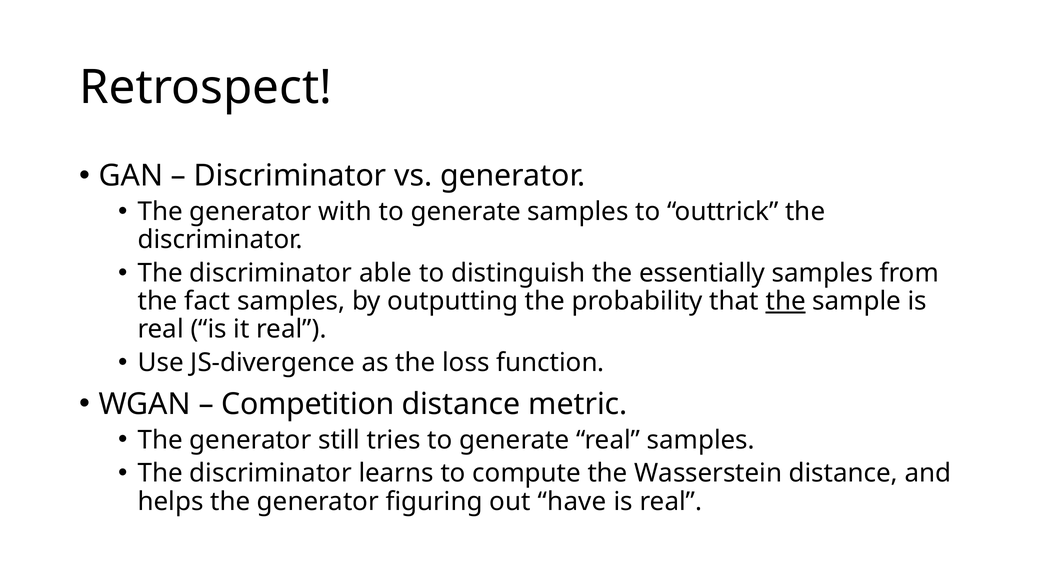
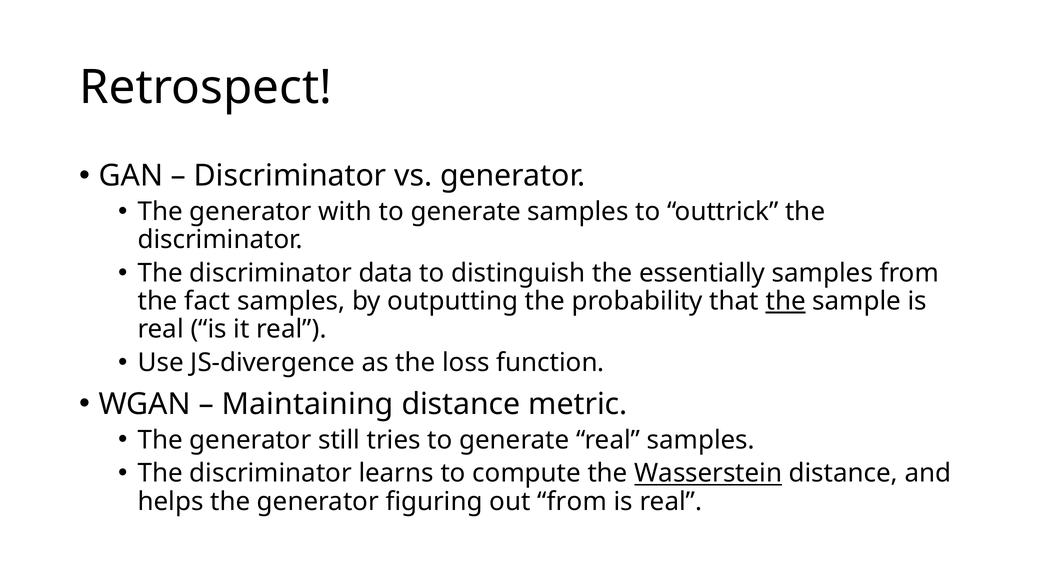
able: able -> data
Competition: Competition -> Maintaining
Wasserstein underline: none -> present
out have: have -> from
